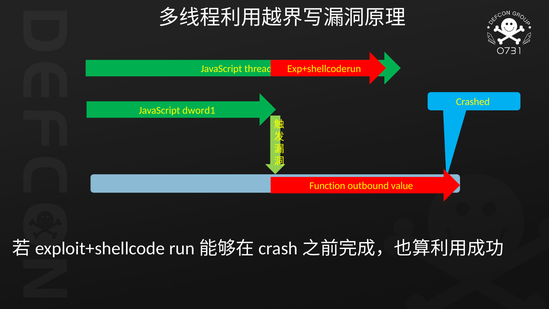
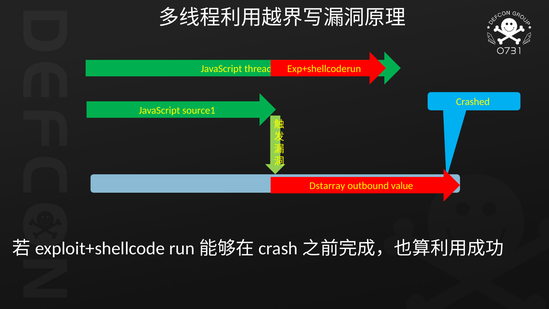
dword1: dword1 -> source1
Function: Function -> Dstarray
